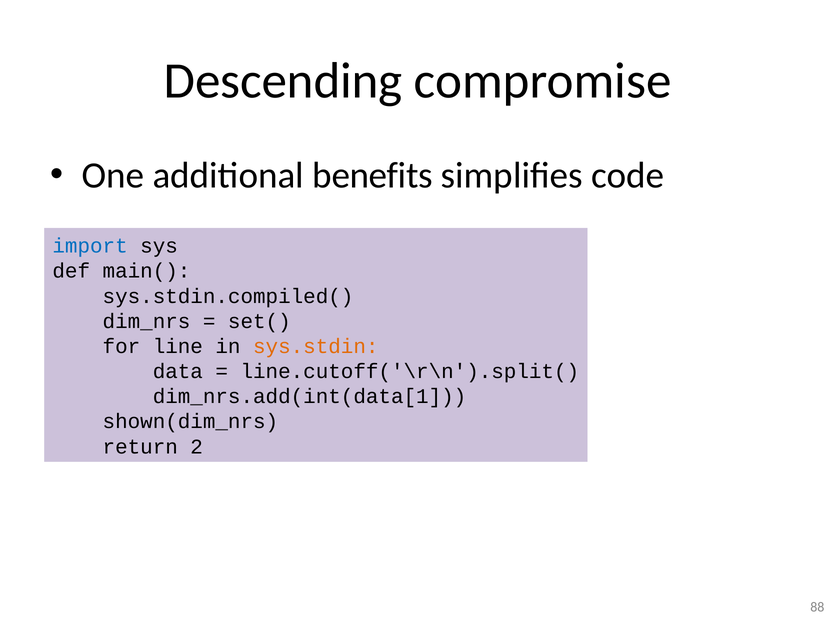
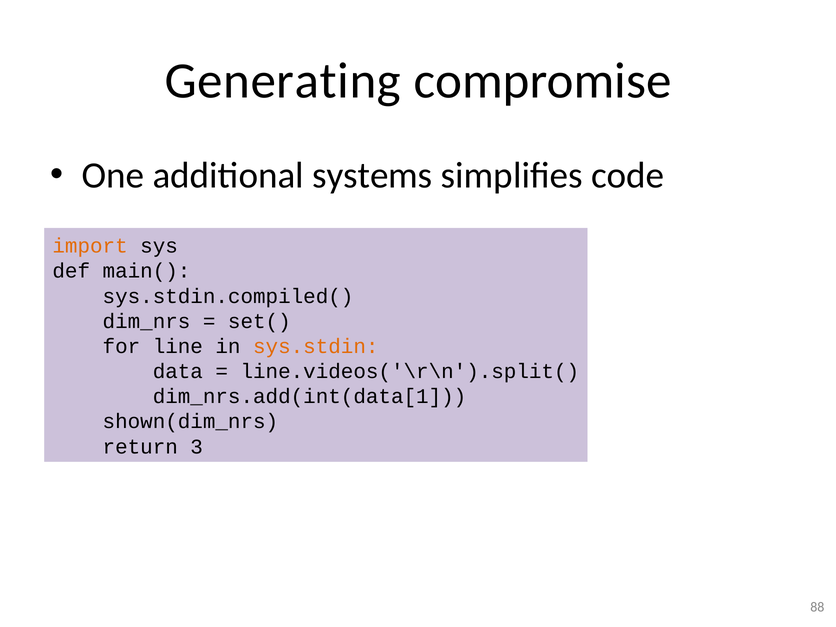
Descending: Descending -> Generating
benefits: benefits -> systems
import colour: blue -> orange
line.cutoff('\r\n').split(: line.cutoff('\r\n').split( -> line.videos('\r\n').split(
2: 2 -> 3
